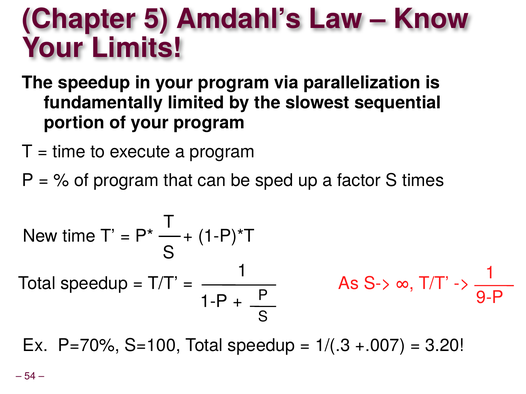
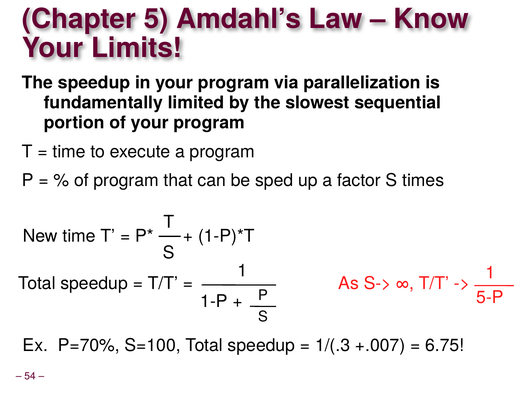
9-P: 9-P -> 5-P
3.20: 3.20 -> 6.75
